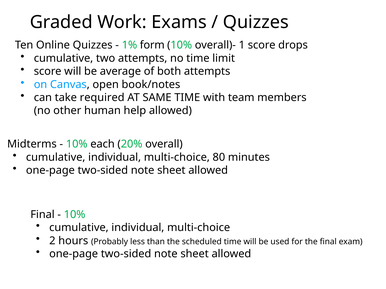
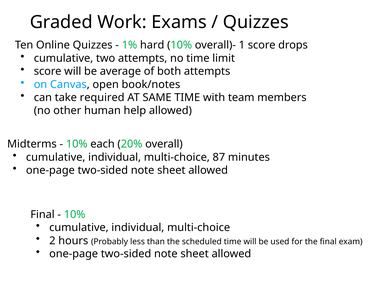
form: form -> hard
80: 80 -> 87
